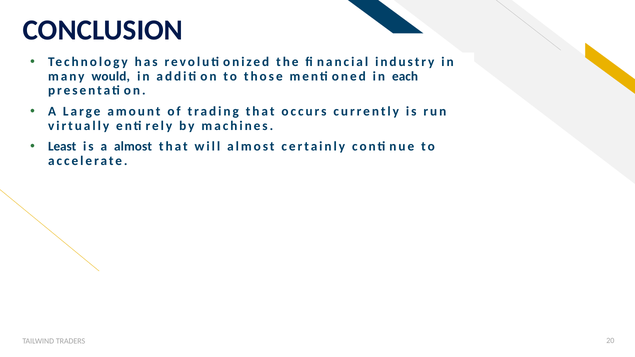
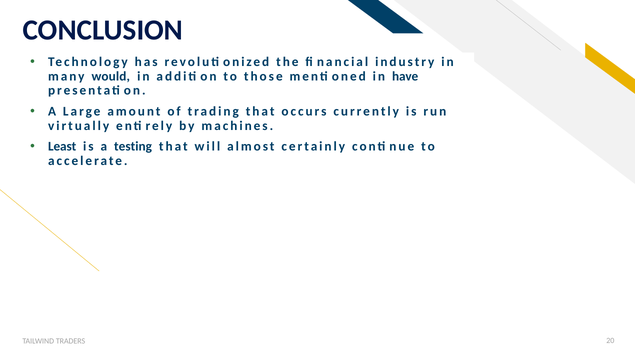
each: each -> have
a almost: almost -> testing
